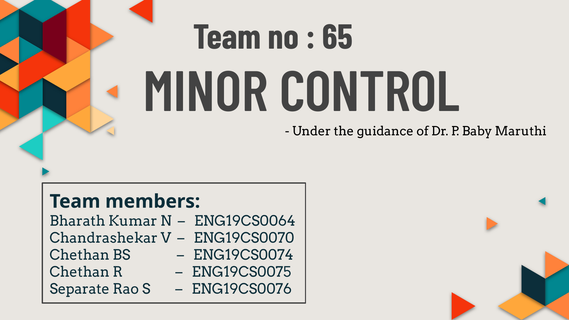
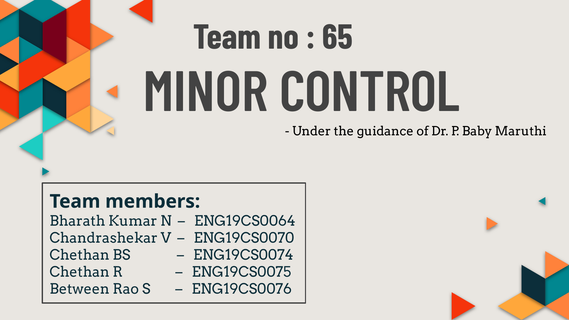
Separate: Separate -> Between
